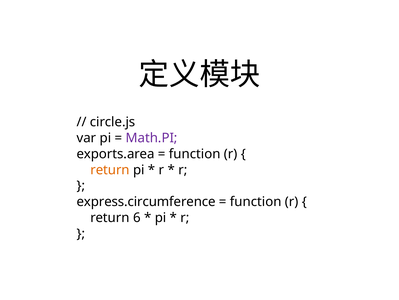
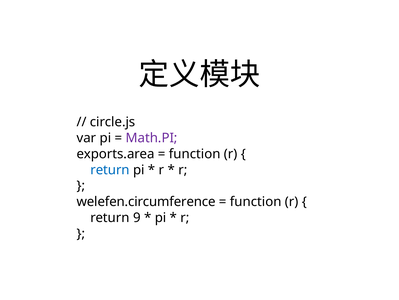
return at (110, 169) colour: orange -> blue
express.circumference: express.circumference -> welefen.circumference
6: 6 -> 9
